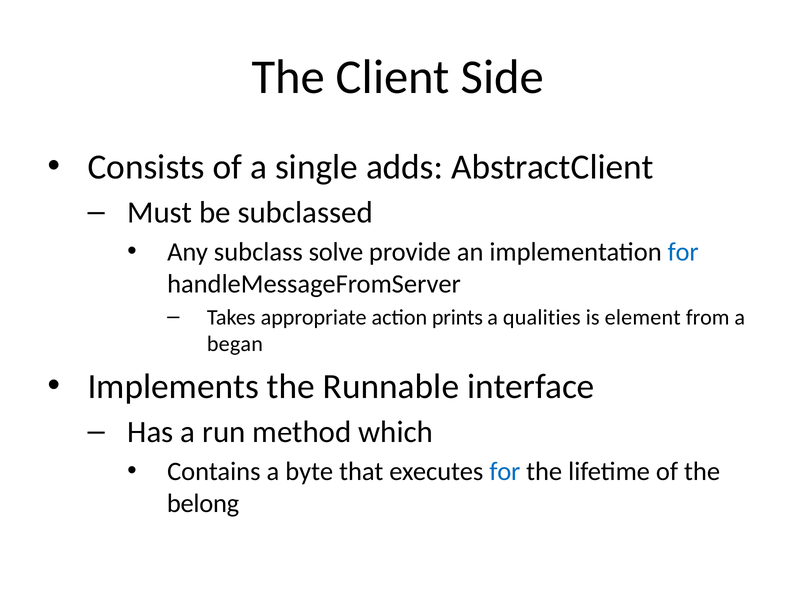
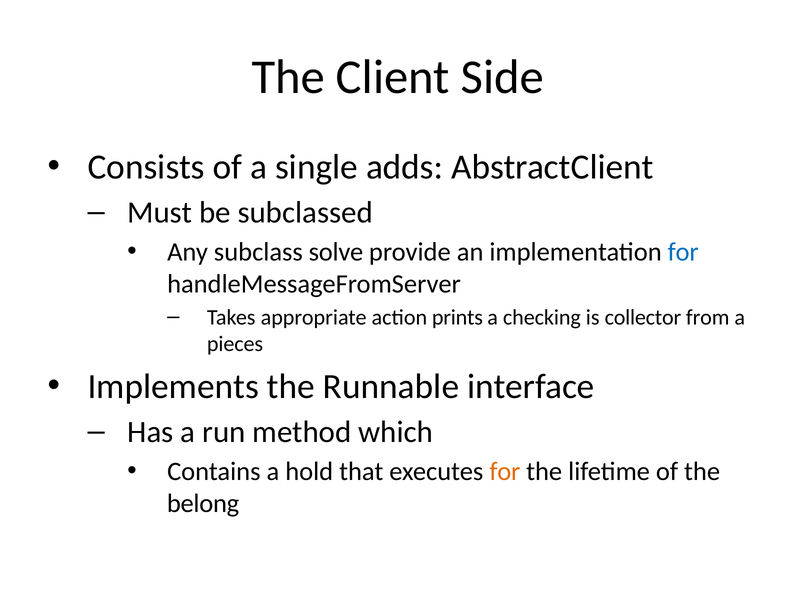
qualities: qualities -> checking
element: element -> collector
began: began -> pieces
byte: byte -> hold
for at (505, 472) colour: blue -> orange
